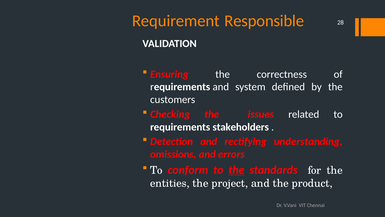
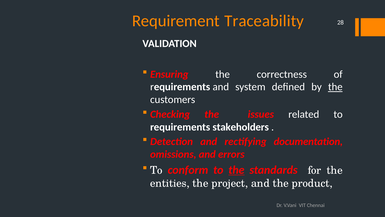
Responsible: Responsible -> Traceability
the at (335, 87) underline: none -> present
understanding: understanding -> documentation
